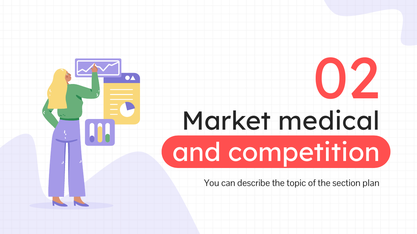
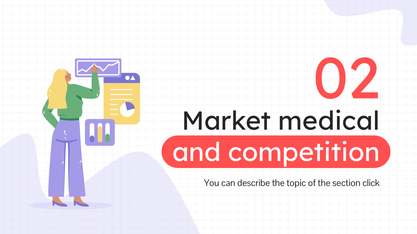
plan: plan -> click
